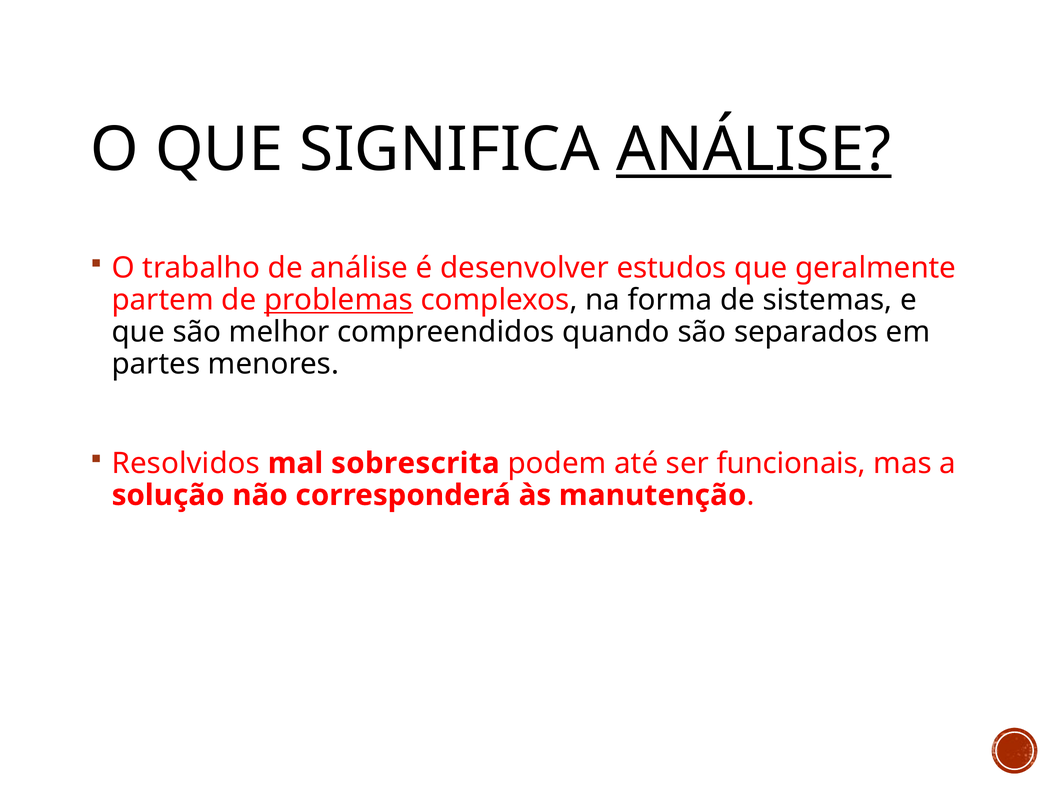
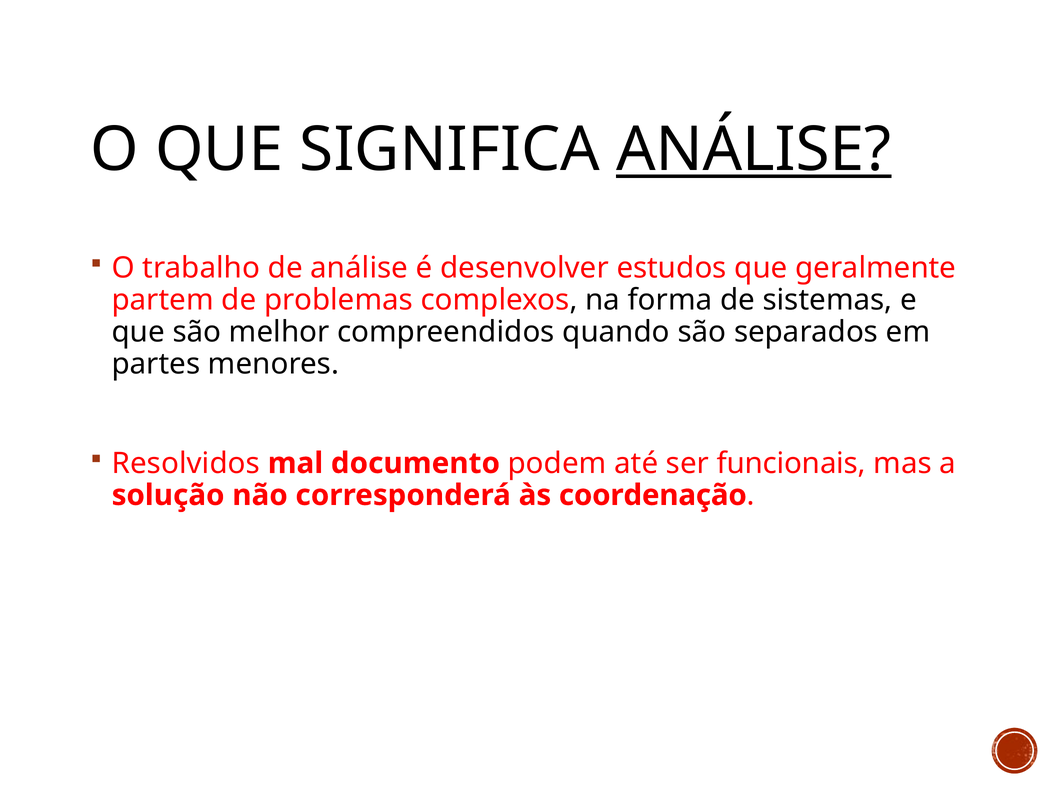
problemas underline: present -> none
sobrescrita: sobrescrita -> documento
manutenção: manutenção -> coordenação
